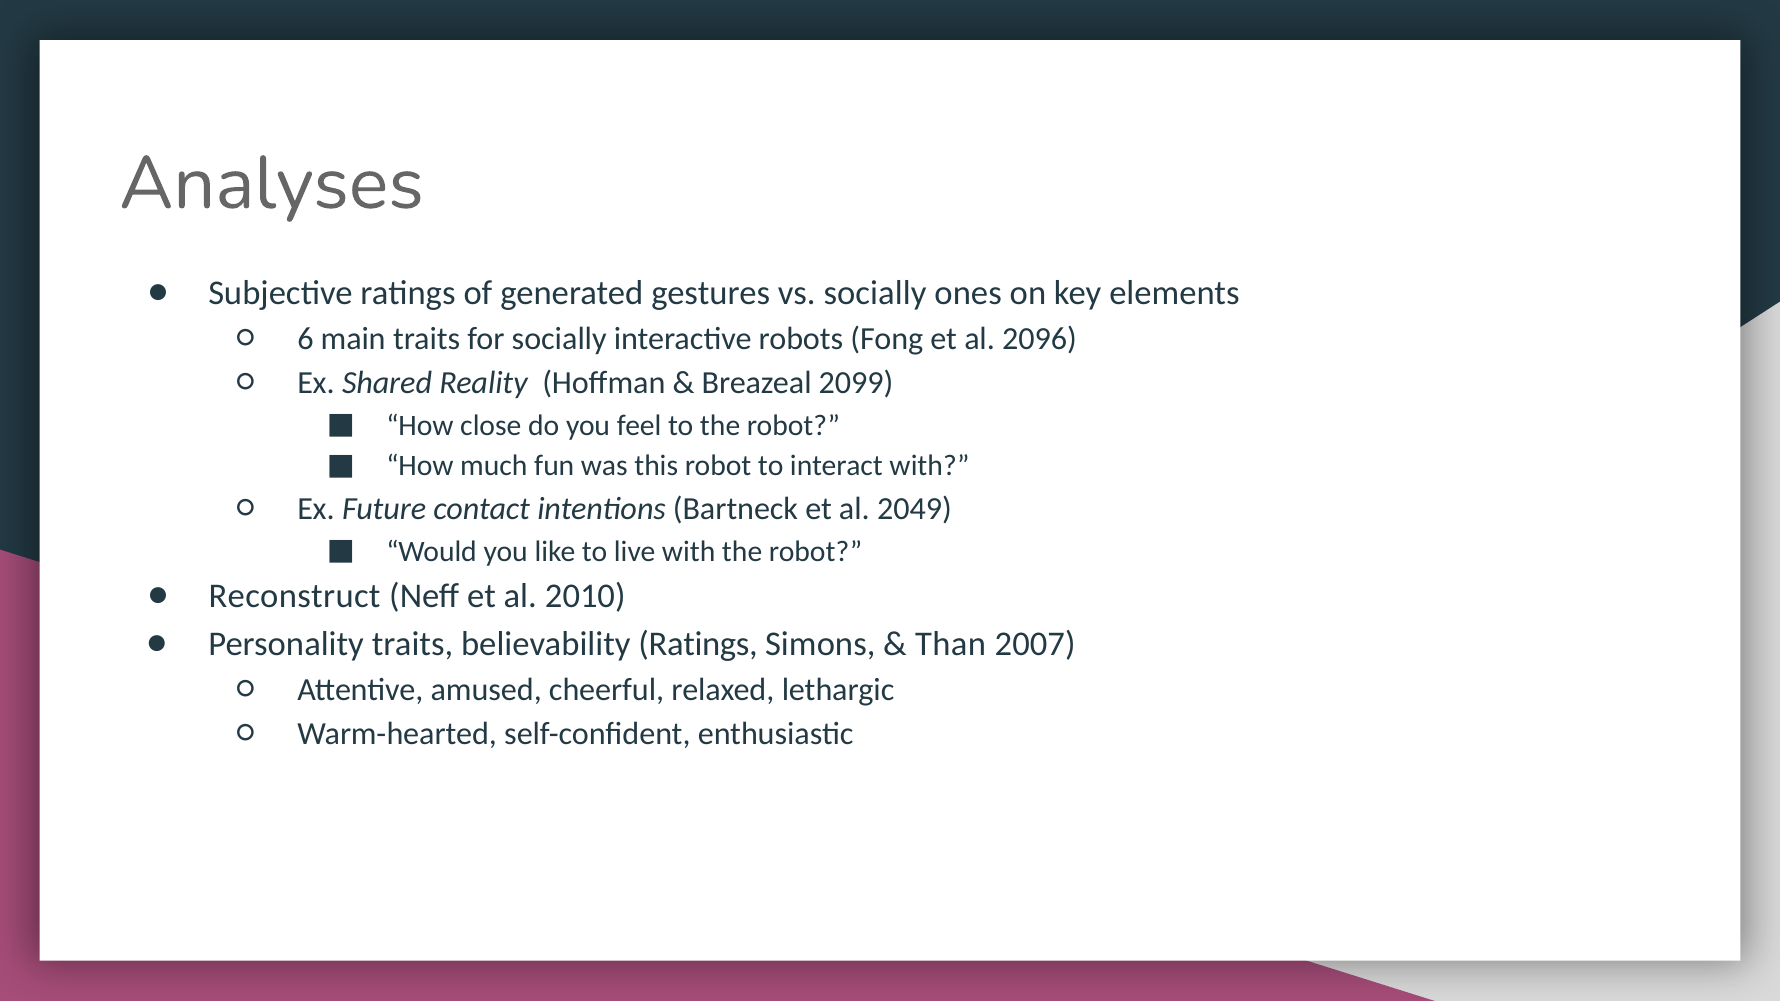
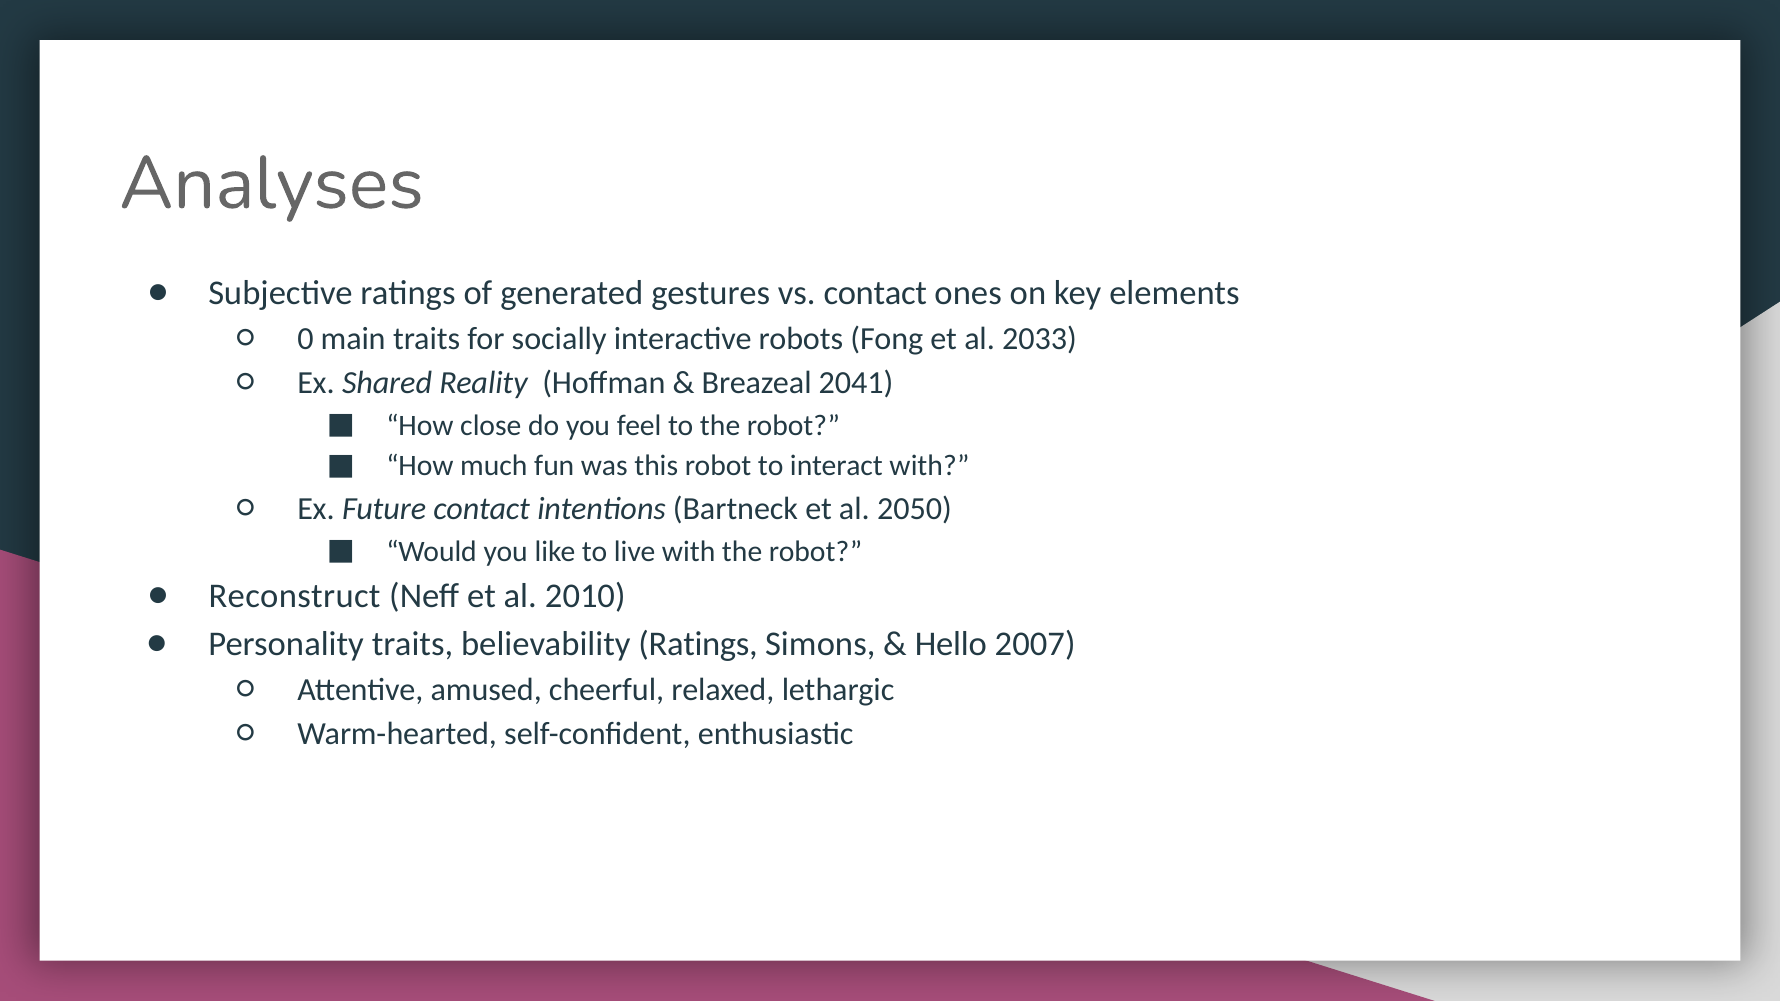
vs socially: socially -> contact
6: 6 -> 0
2096: 2096 -> 2033
2099: 2099 -> 2041
2049: 2049 -> 2050
Than: Than -> Hello
